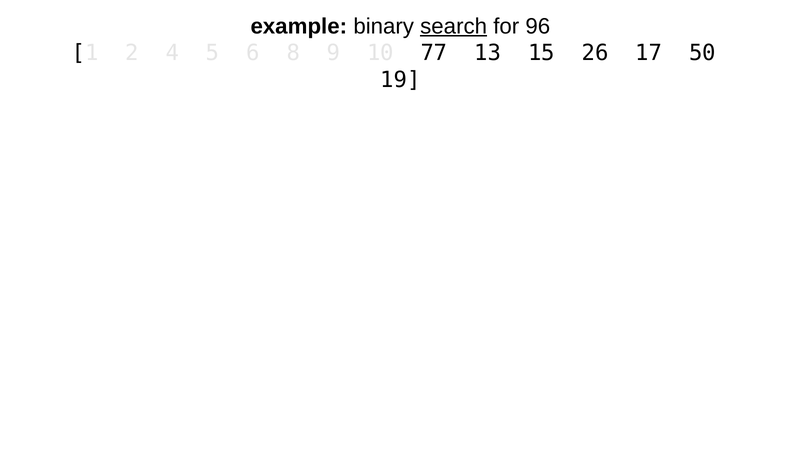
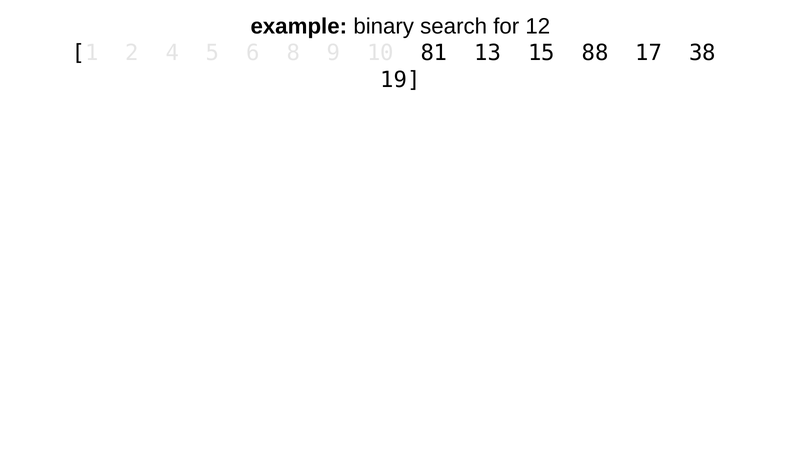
search underline: present -> none
96: 96 -> 12
77: 77 -> 81
26: 26 -> 88
50: 50 -> 38
